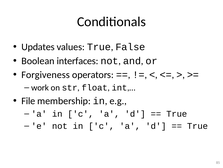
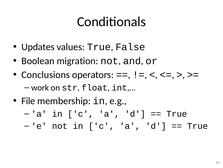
interfaces: interfaces -> migration
Forgiveness: Forgiveness -> Conclusions
